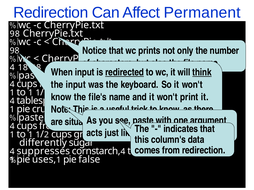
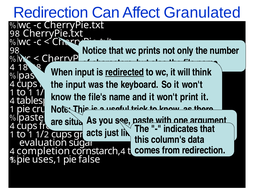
Affect Permanent: Permanent -> Granulated
think underline: present -> none
differently: differently -> evaluation
suppresses: suppresses -> completion
